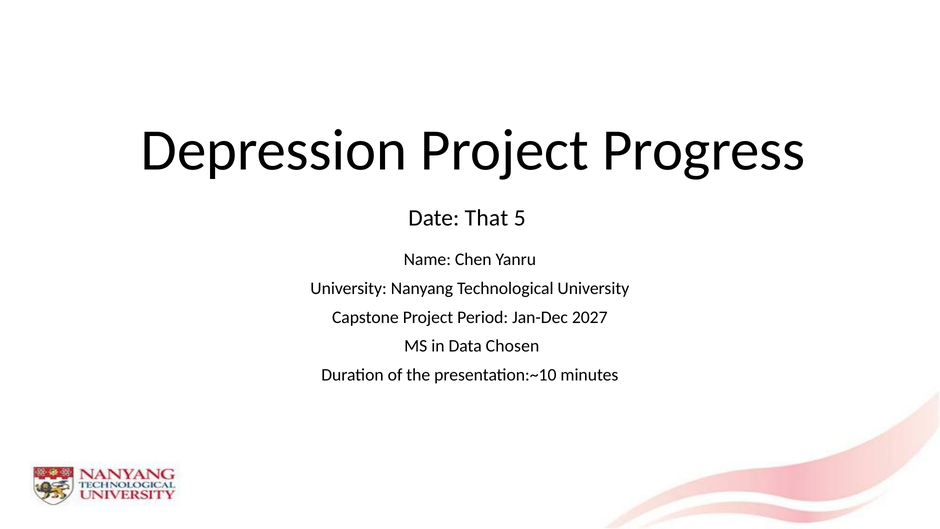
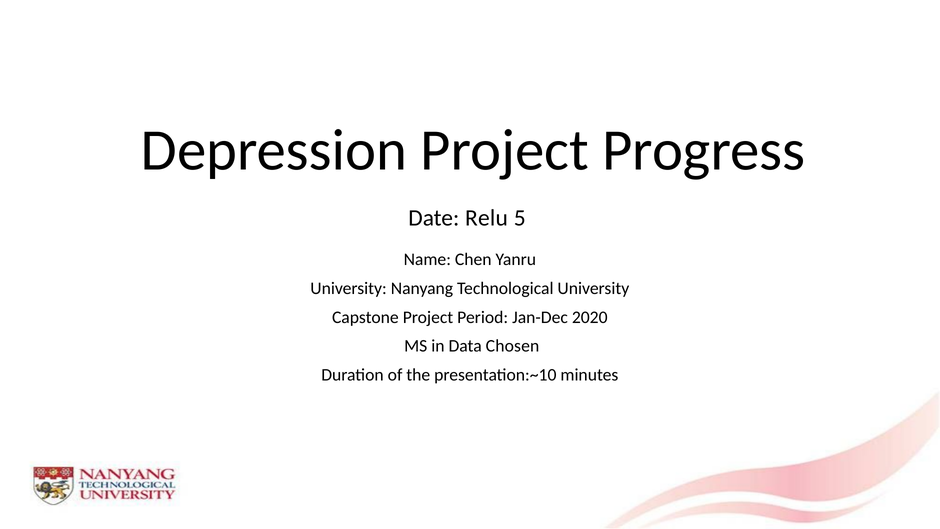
That: That -> Relu
2027: 2027 -> 2020
